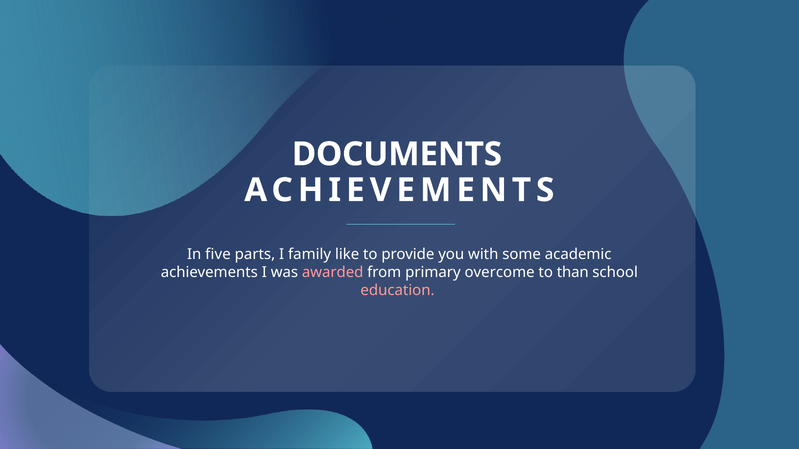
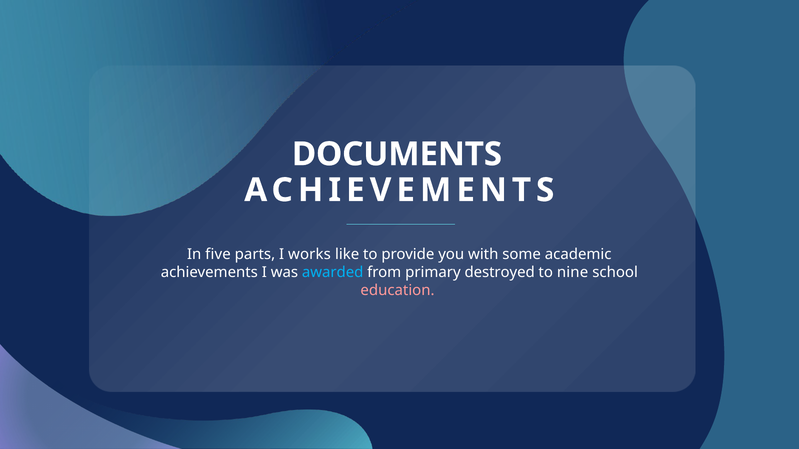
family: family -> works
awarded colour: pink -> light blue
overcome: overcome -> destroyed
than: than -> nine
